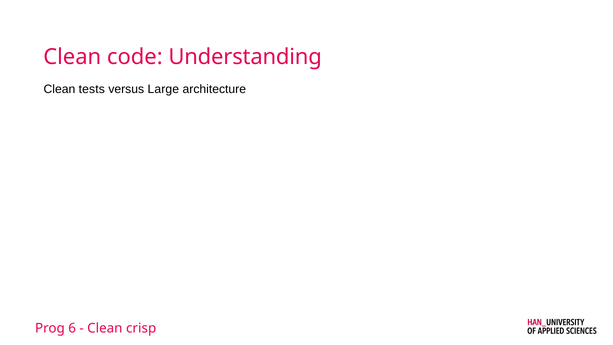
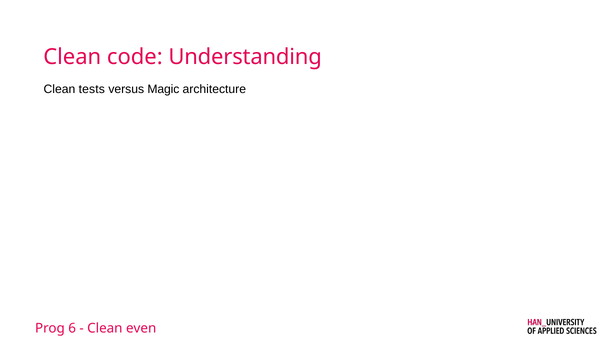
Large: Large -> Magic
crisp: crisp -> even
